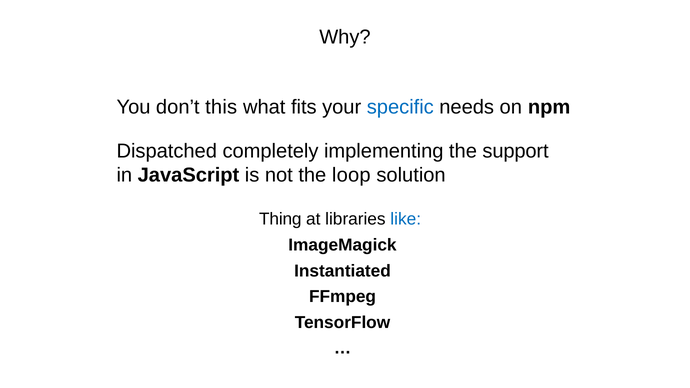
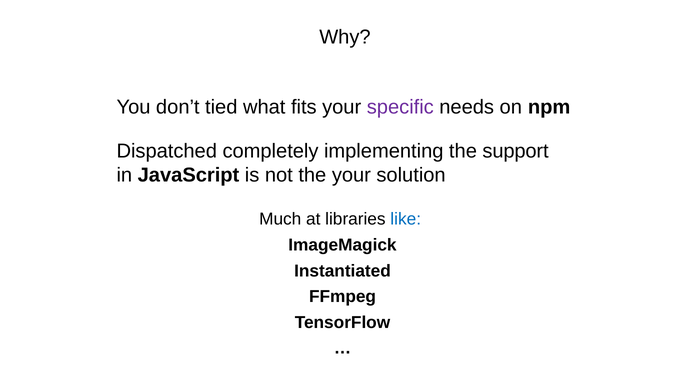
this: this -> tied
specific colour: blue -> purple
the loop: loop -> your
Thing: Thing -> Much
